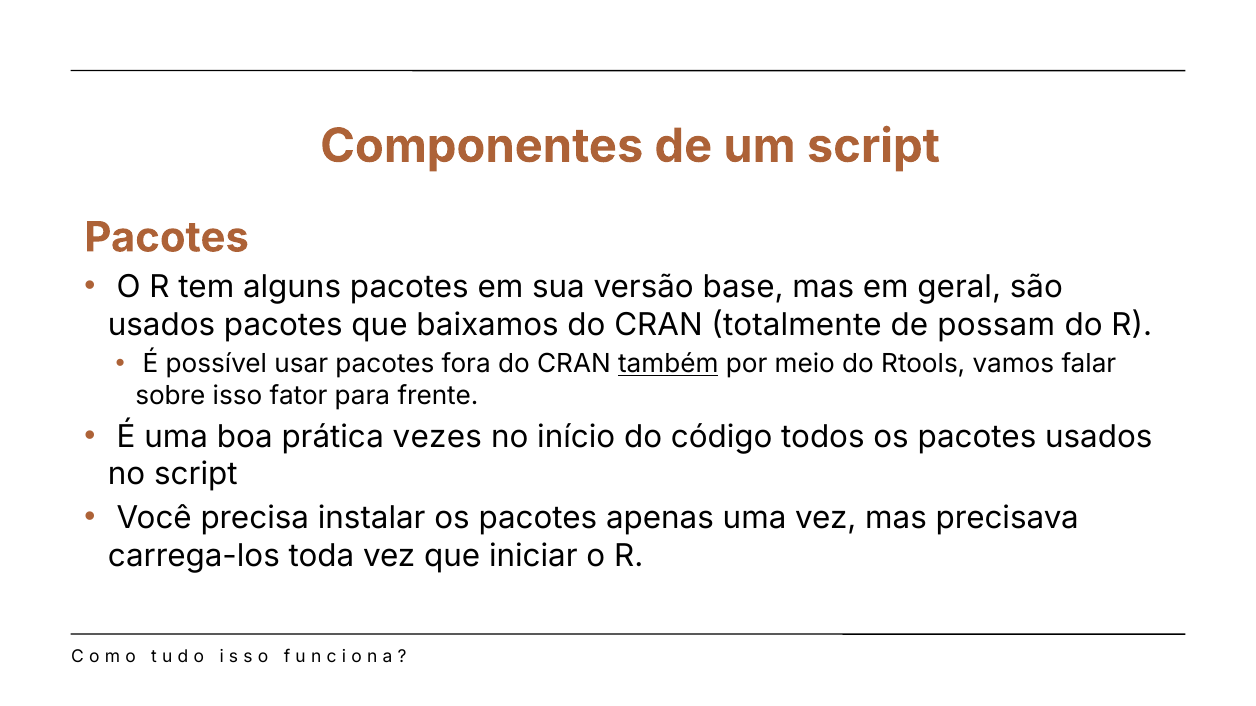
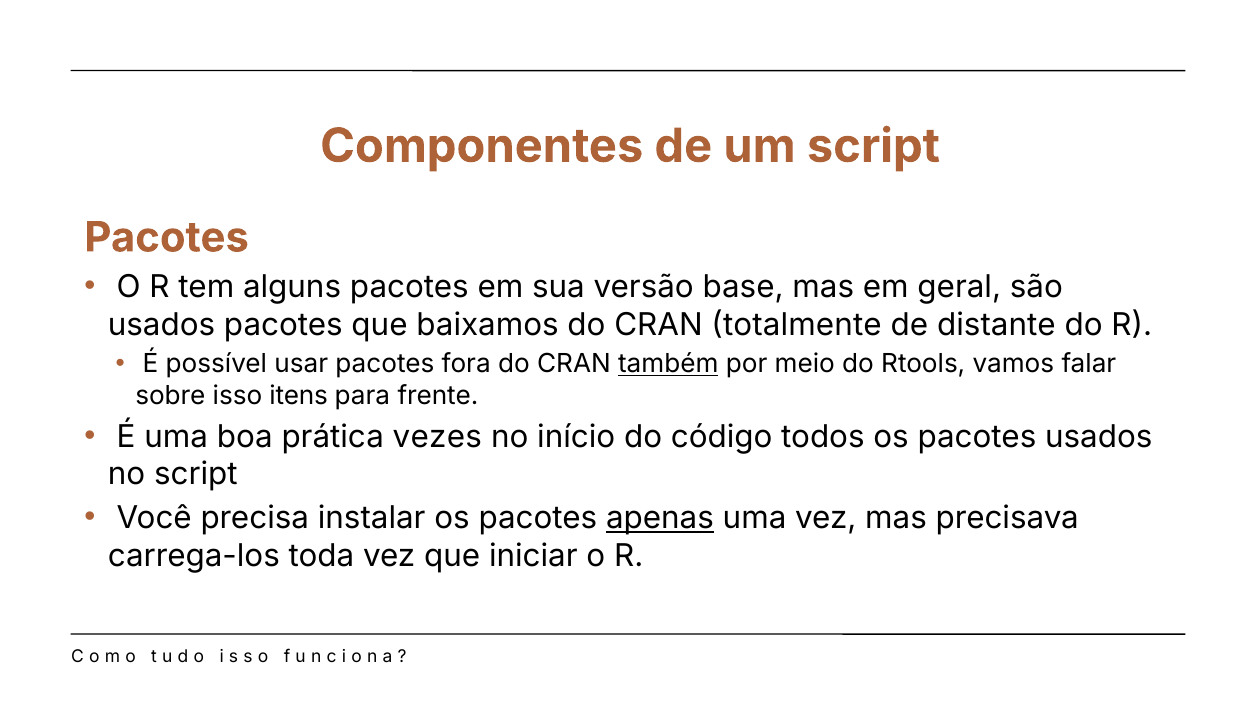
possam: possam -> distante
fator: fator -> itens
apenas underline: none -> present
